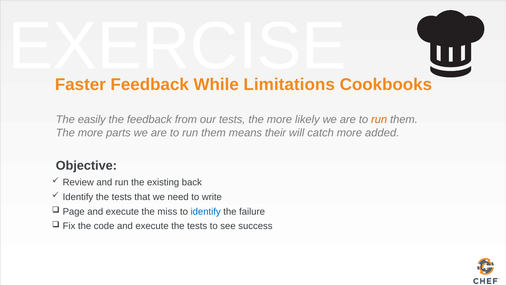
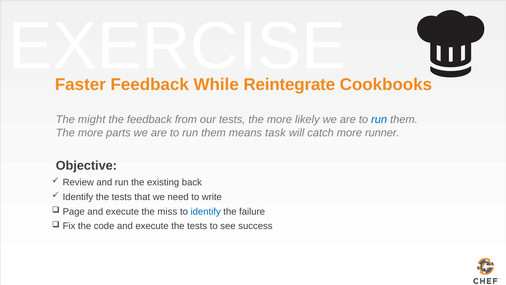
Limitations: Limitations -> Reintegrate
easily: easily -> might
run at (379, 119) colour: orange -> blue
their: their -> task
added: added -> runner
